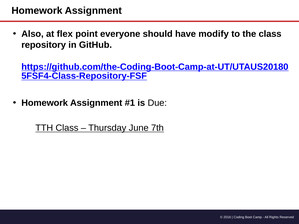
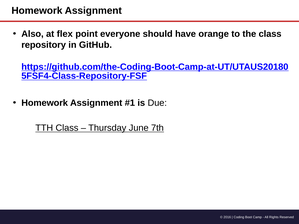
modify: modify -> orange
